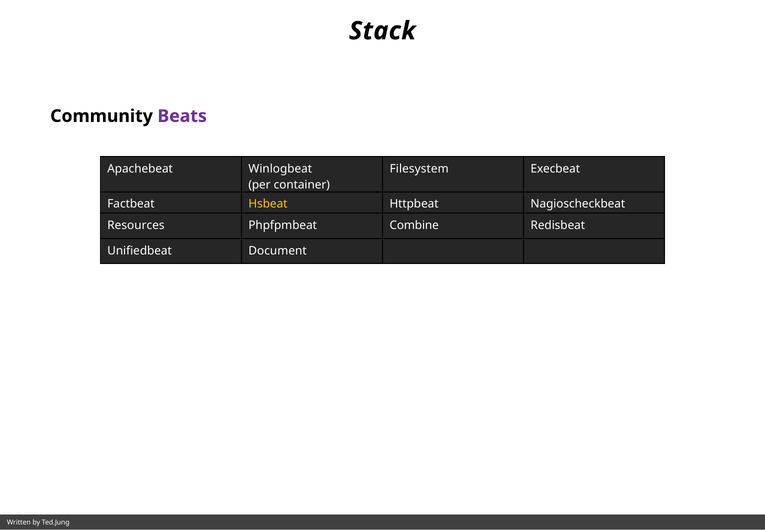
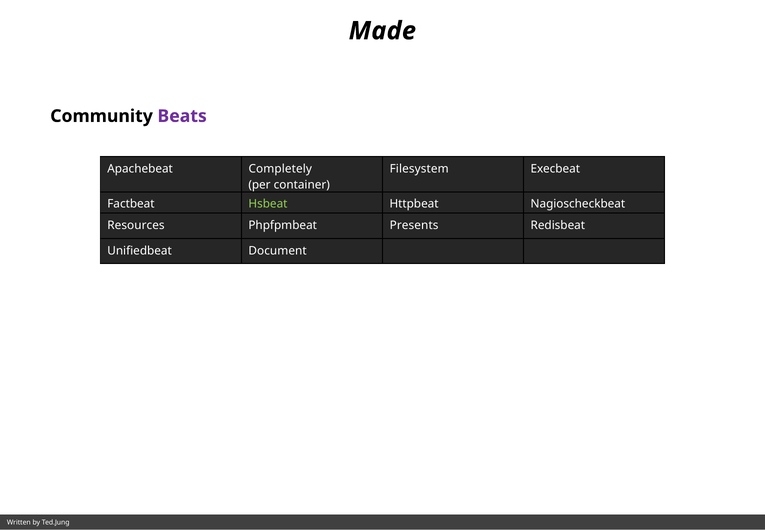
Stack: Stack -> Made
Winlogbeat: Winlogbeat -> Completely
Hsbeat colour: yellow -> light green
Combine: Combine -> Presents
